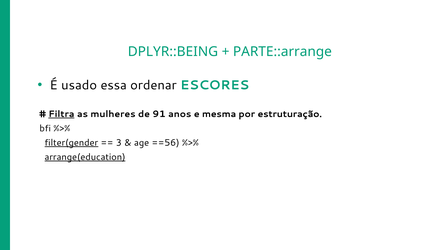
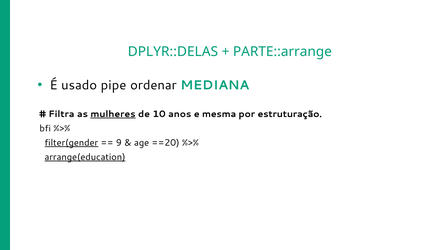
DPLYR::BEING: DPLYR::BEING -> DPLYR::DELAS
essa: essa -> pipe
ESCORES: ESCORES -> MEDIANA
Filtra underline: present -> none
mulheres underline: none -> present
91: 91 -> 10
3: 3 -> 9
==56: ==56 -> ==20
